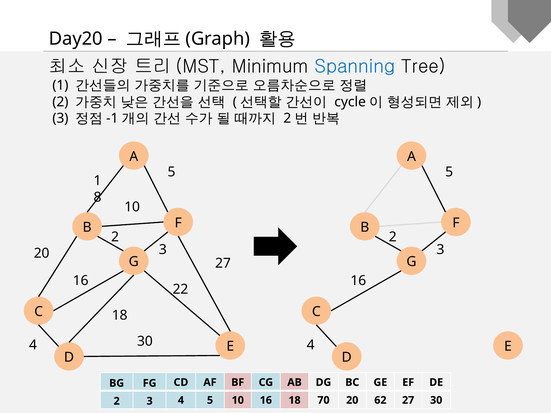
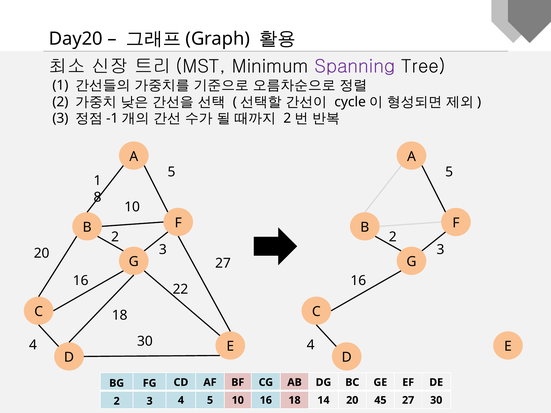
Spanning colour: blue -> purple
70: 70 -> 14
62: 62 -> 45
